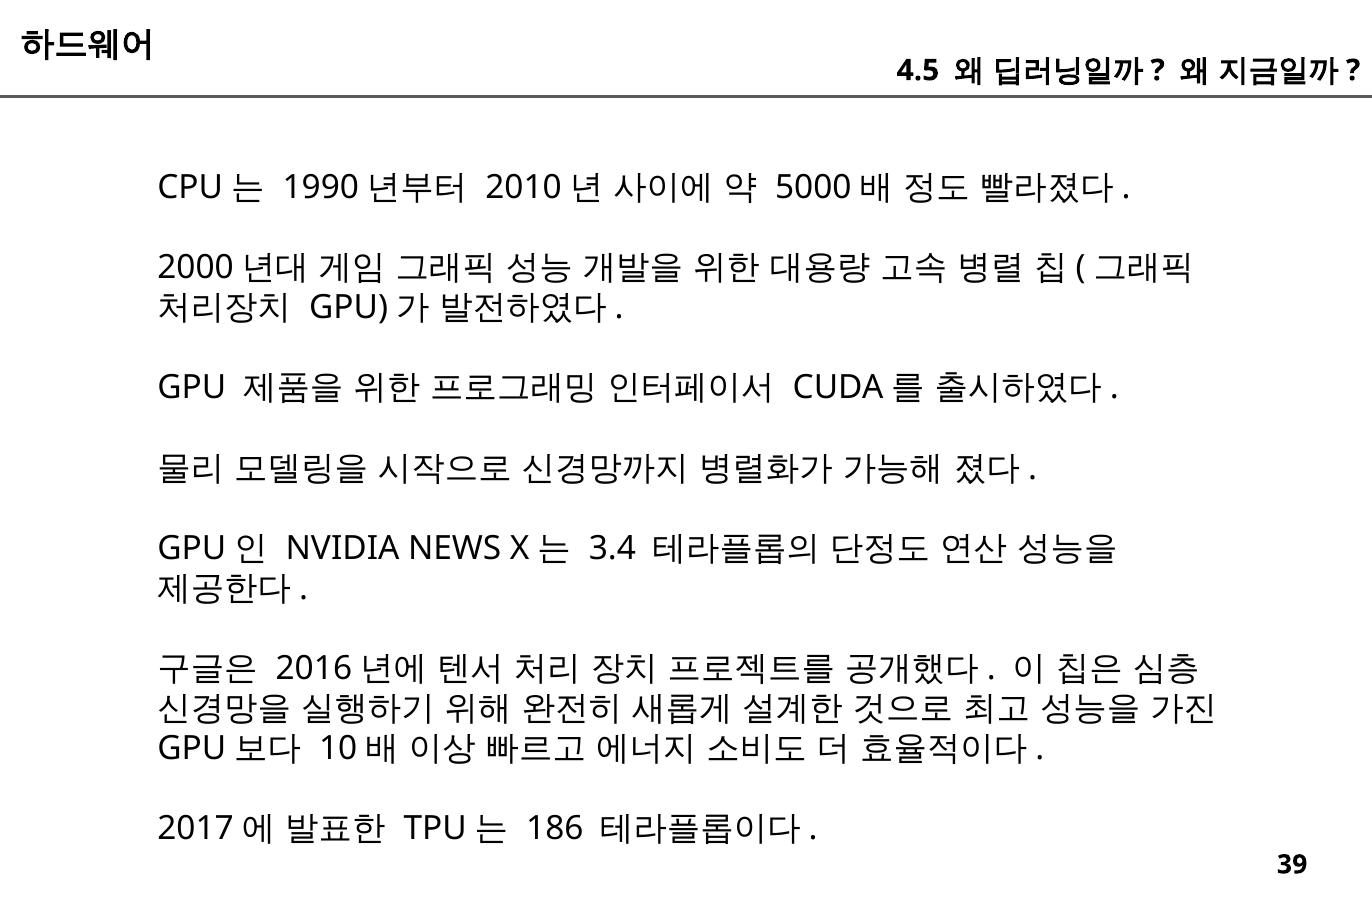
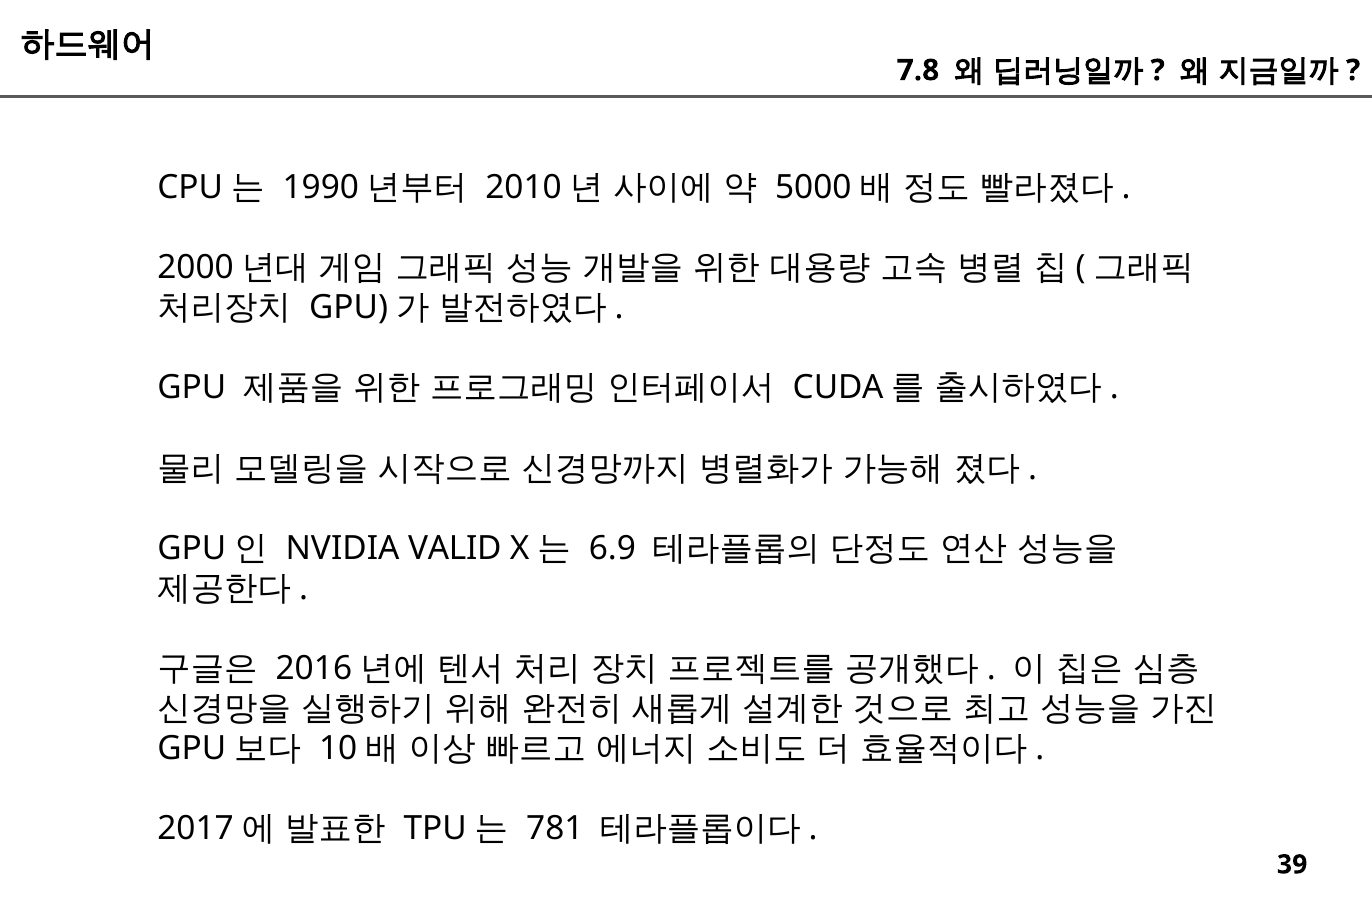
4.5: 4.5 -> 7.8
NEWS: NEWS -> VALID
3.4: 3.4 -> 6.9
186: 186 -> 781
